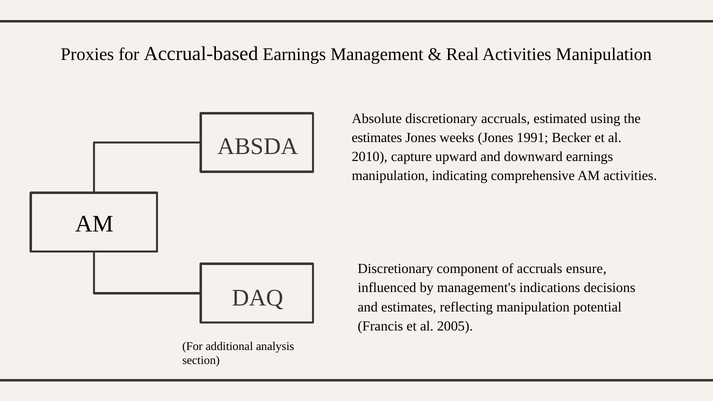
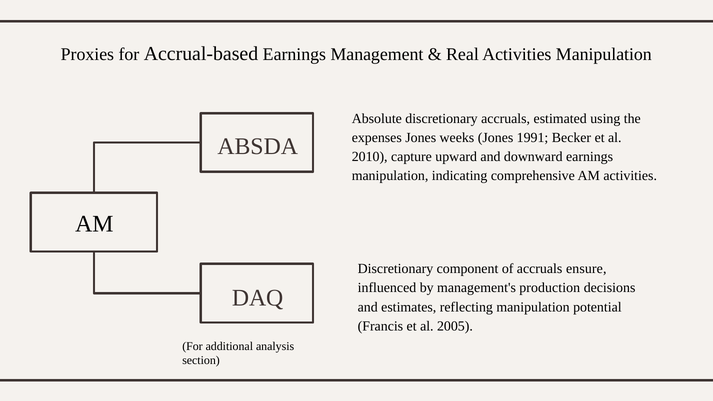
estimates at (377, 138): estimates -> expenses
indications: indications -> production
